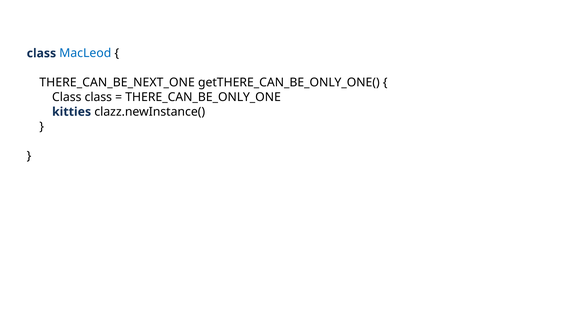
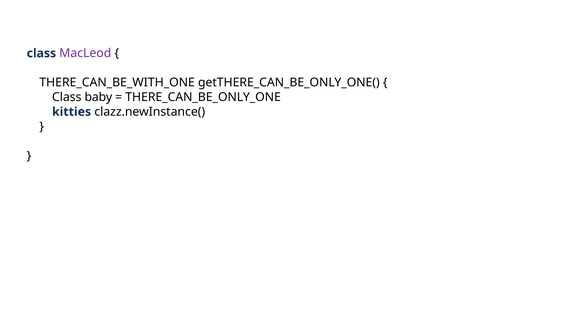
MacLeod colour: blue -> purple
THERE_CAN_BE_NEXT_ONE: THERE_CAN_BE_NEXT_ONE -> THERE_CAN_BE_WITH_ONE
Class class: class -> baby
